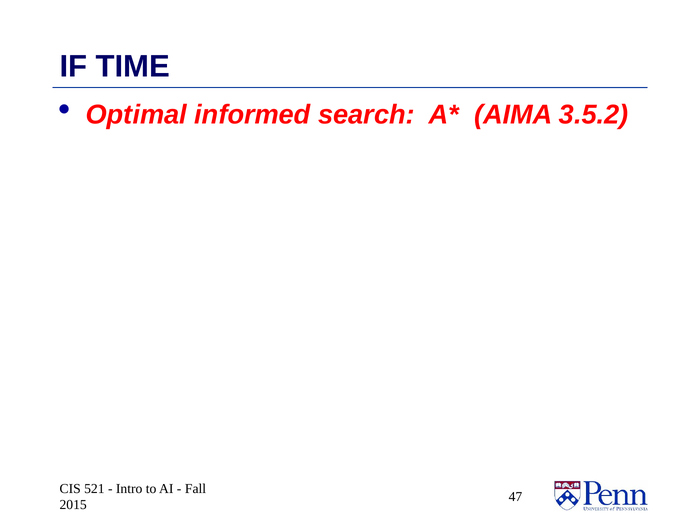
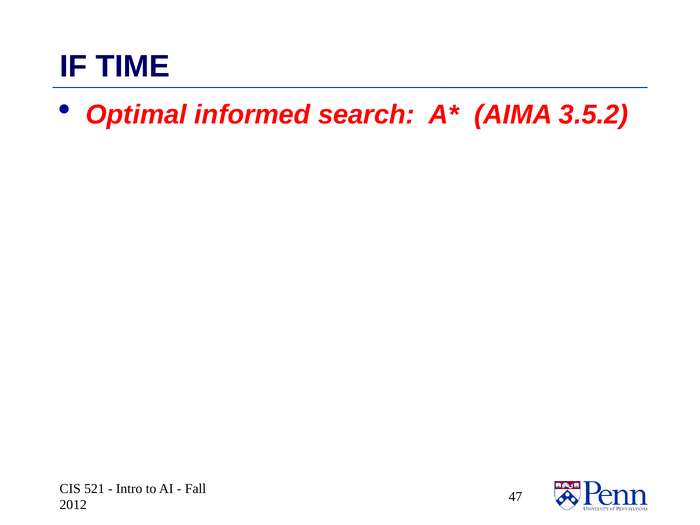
2015: 2015 -> 2012
